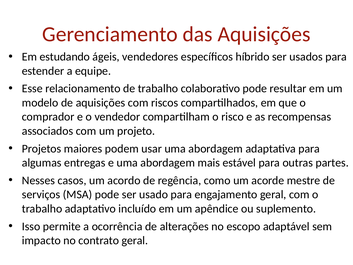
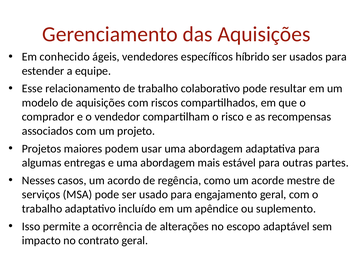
estudando: estudando -> conhecido
